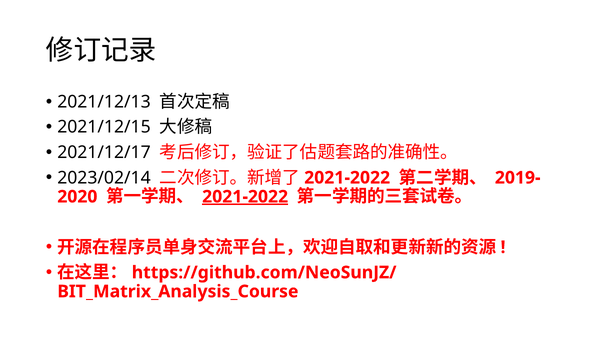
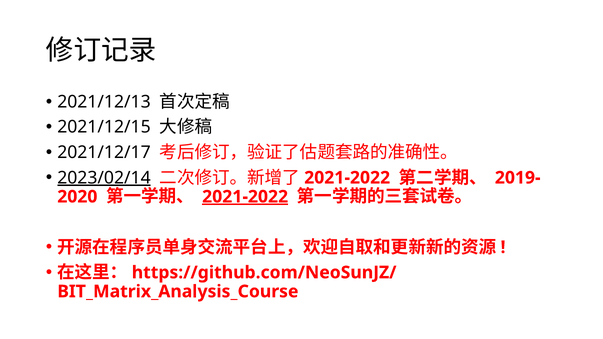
2023/02/14 underline: none -> present
